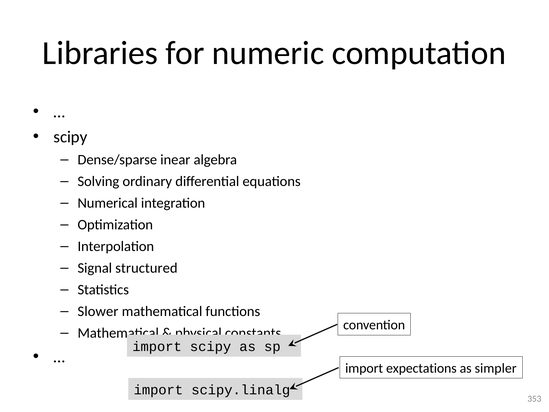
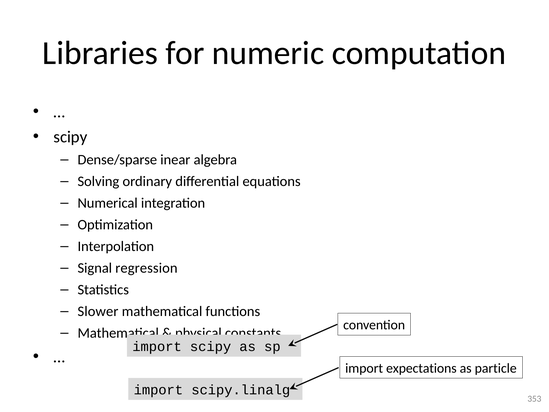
structured: structured -> regression
simpler: simpler -> particle
